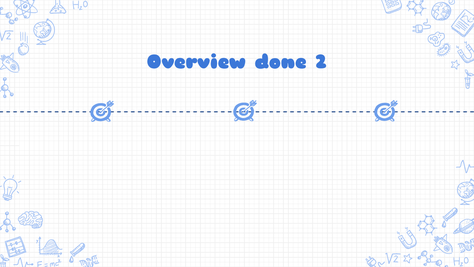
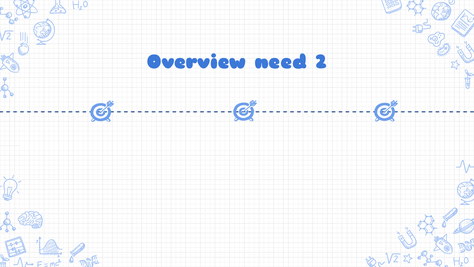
done: done -> need
